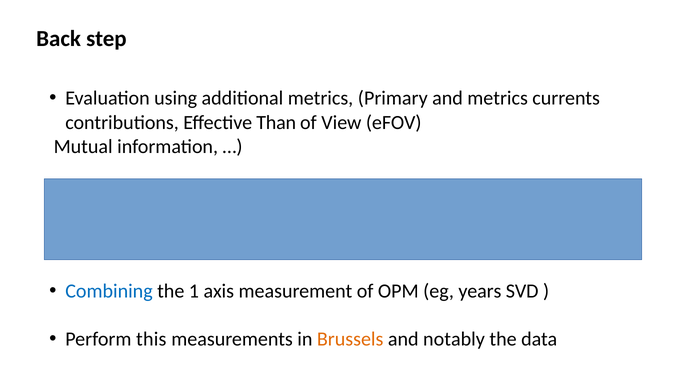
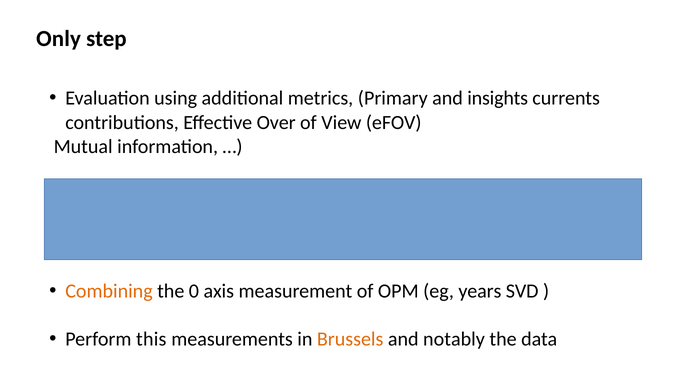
Back: Back -> Only
and metrics: metrics -> insights
Effective Than: Than -> Over
Combining colour: blue -> orange
1: 1 -> 0
